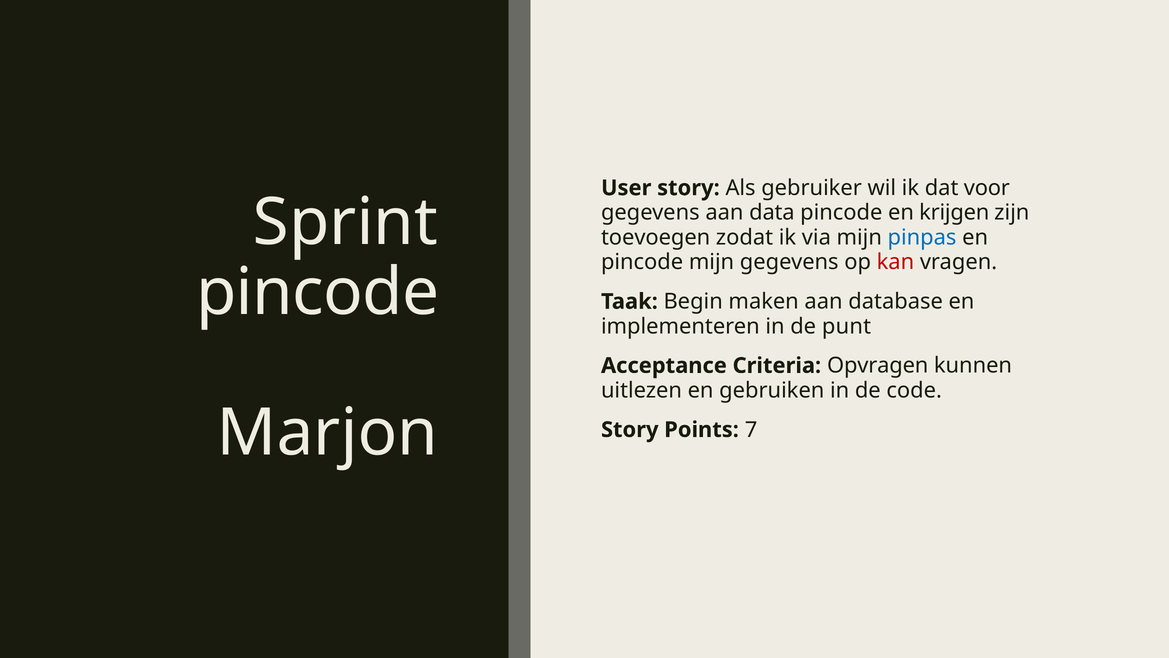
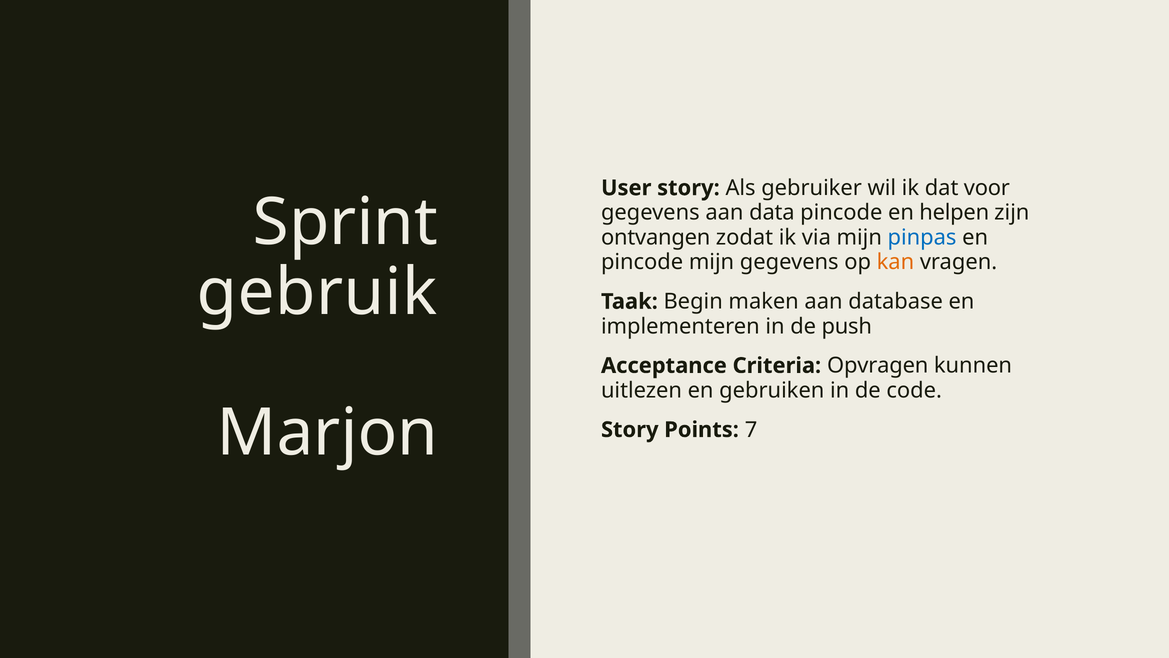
krijgen: krijgen -> helpen
toevoegen: toevoegen -> ontvangen
kan colour: red -> orange
pincode at (318, 292): pincode -> gebruik
punt: punt -> push
